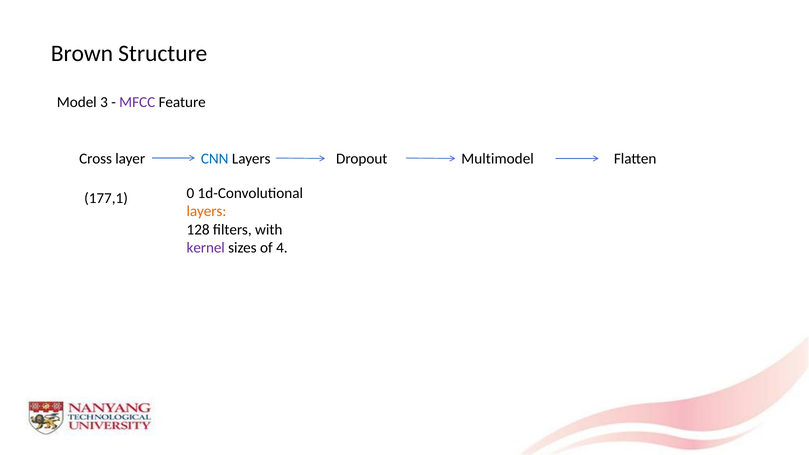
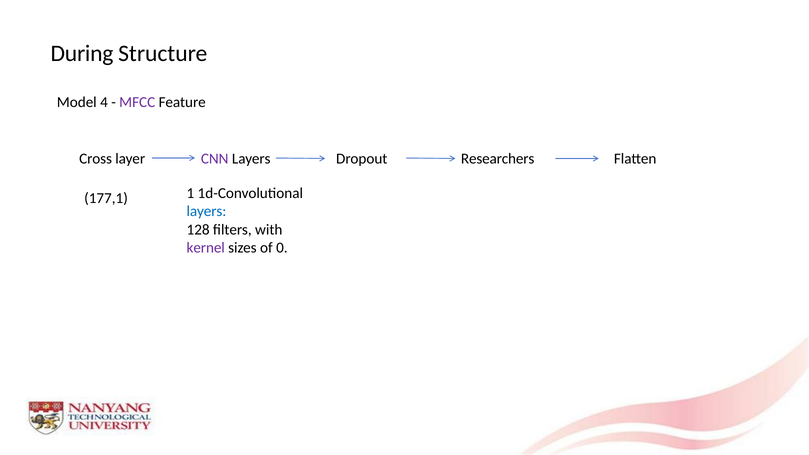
Brown: Brown -> During
3: 3 -> 4
CNN colour: blue -> purple
Multimodel: Multimodel -> Researchers
0: 0 -> 1
layers at (206, 211) colour: orange -> blue
4: 4 -> 0
